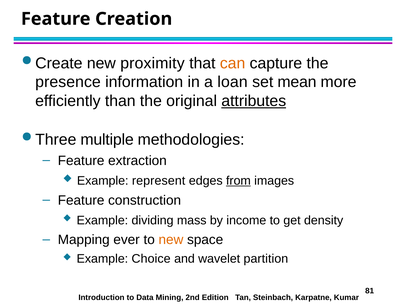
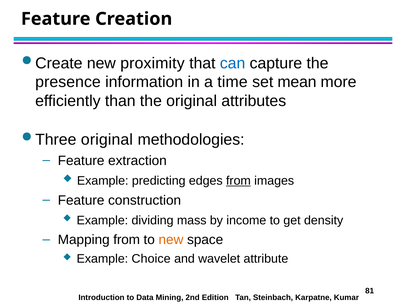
can colour: orange -> blue
loan: loan -> time
attributes underline: present -> none
Three multiple: multiple -> original
represent: represent -> predicting
Mapping ever: ever -> from
partition: partition -> attribute
